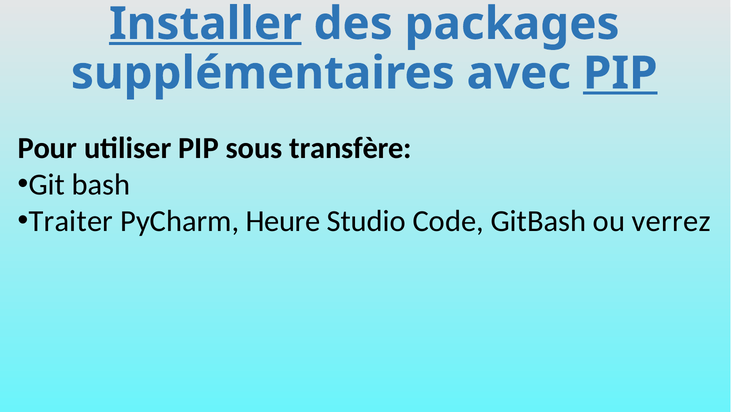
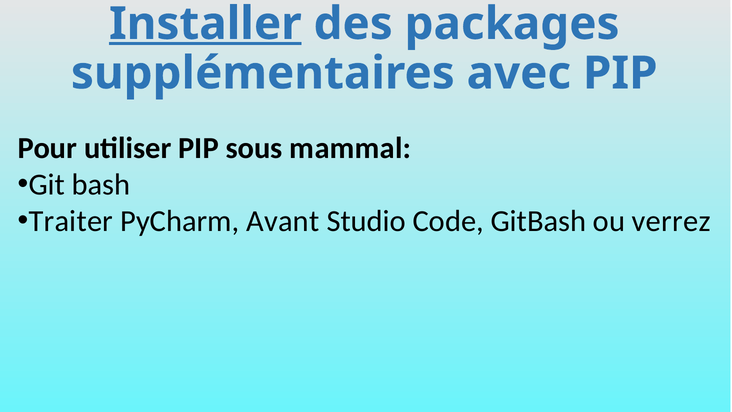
PIP at (620, 73) underline: present -> none
transfère: transfère -> mammal
Heure: Heure -> Avant
